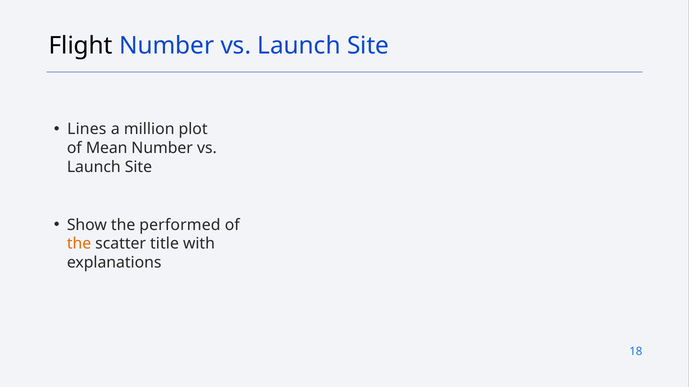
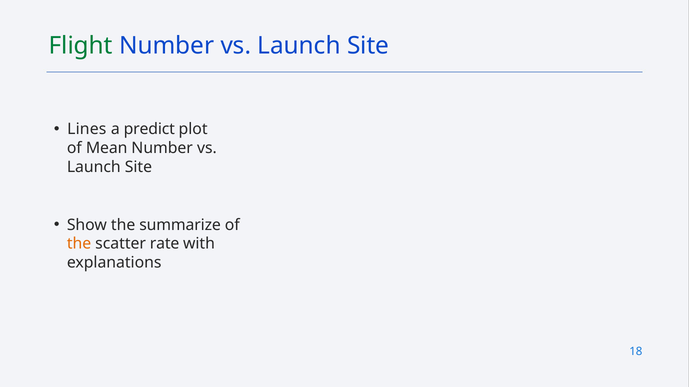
Flight colour: black -> green
million: million -> predict
performed: performed -> summarize
title: title -> rate
